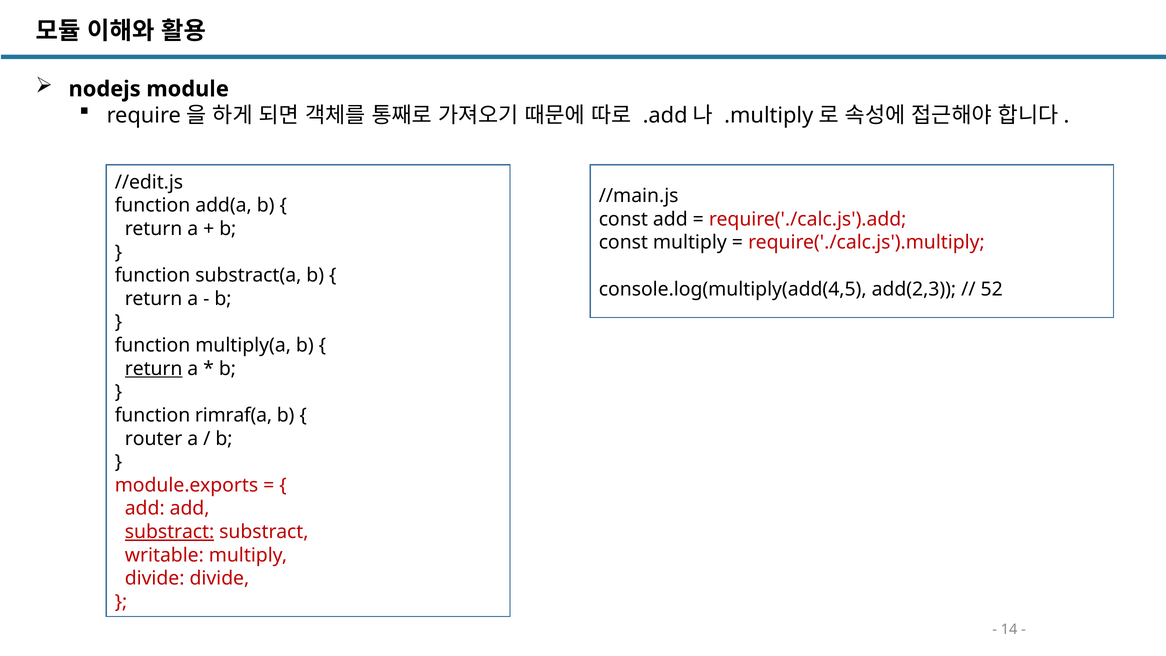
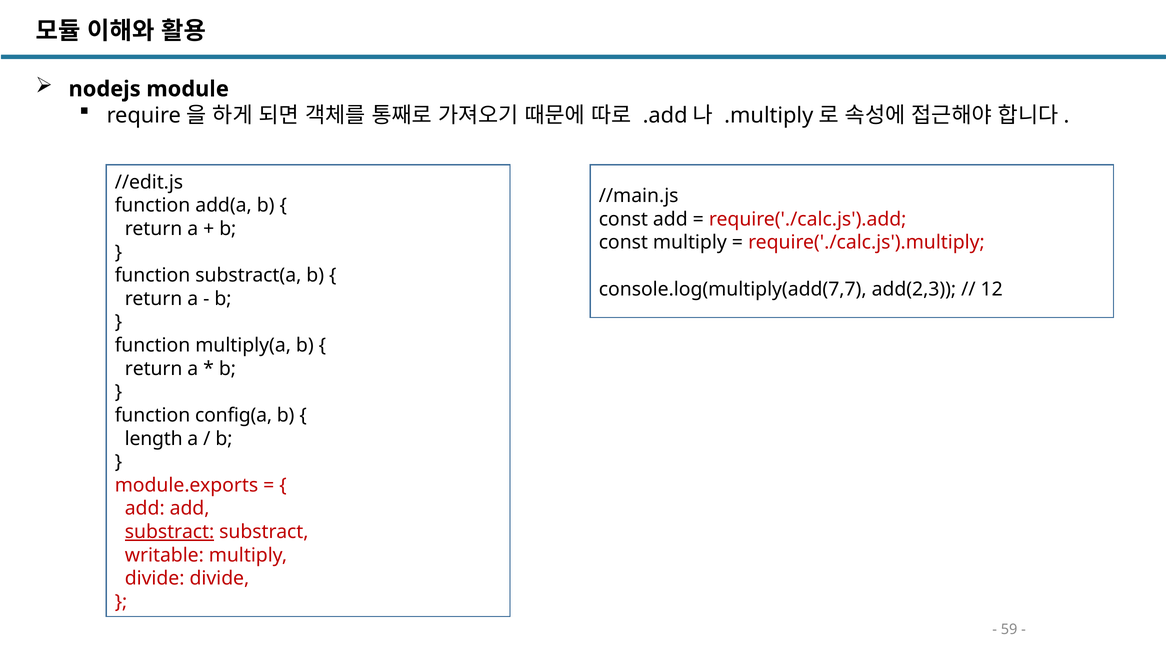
console.log(multiply(add(4,5: console.log(multiply(add(4,5 -> console.log(multiply(add(7,7
52: 52 -> 12
return at (154, 369) underline: present -> none
rimraf(a: rimraf(a -> config(a
router: router -> length
14: 14 -> 59
